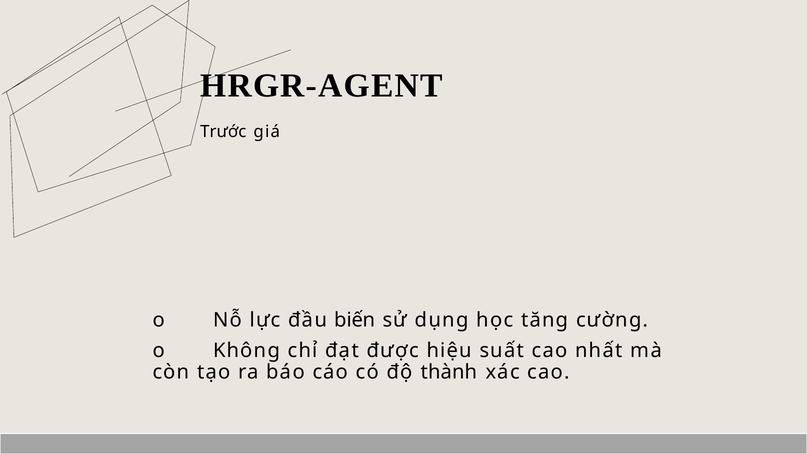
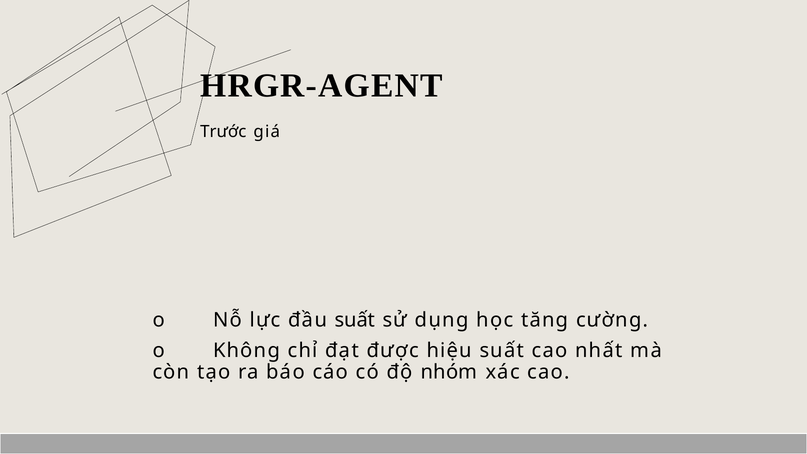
đầu biến: biến -> suất
thành: thành -> nhóm
